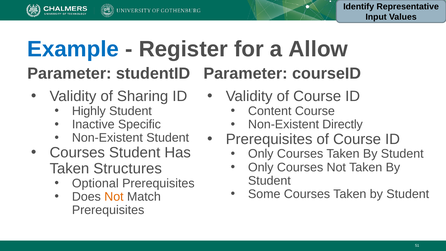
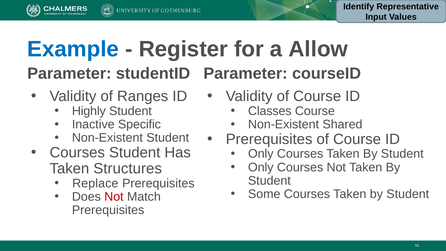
Sharing: Sharing -> Ranges
Content: Content -> Classes
Directly: Directly -> Shared
Optional: Optional -> Replace
Not at (114, 197) colour: orange -> red
